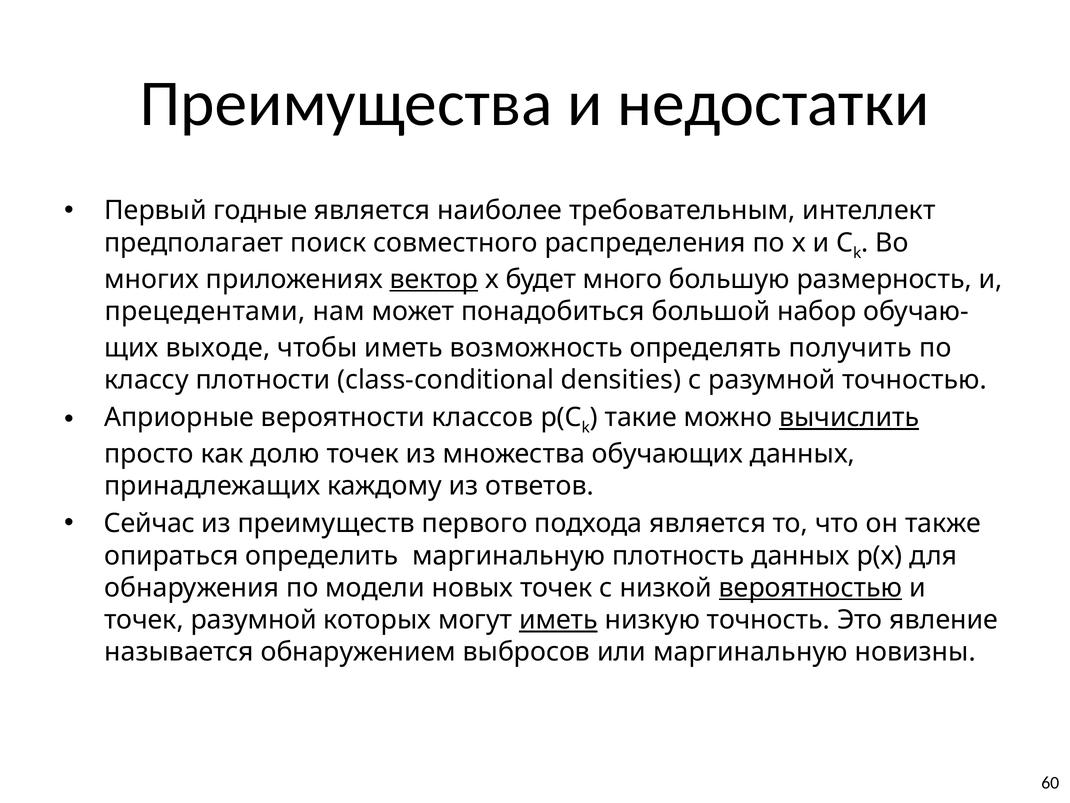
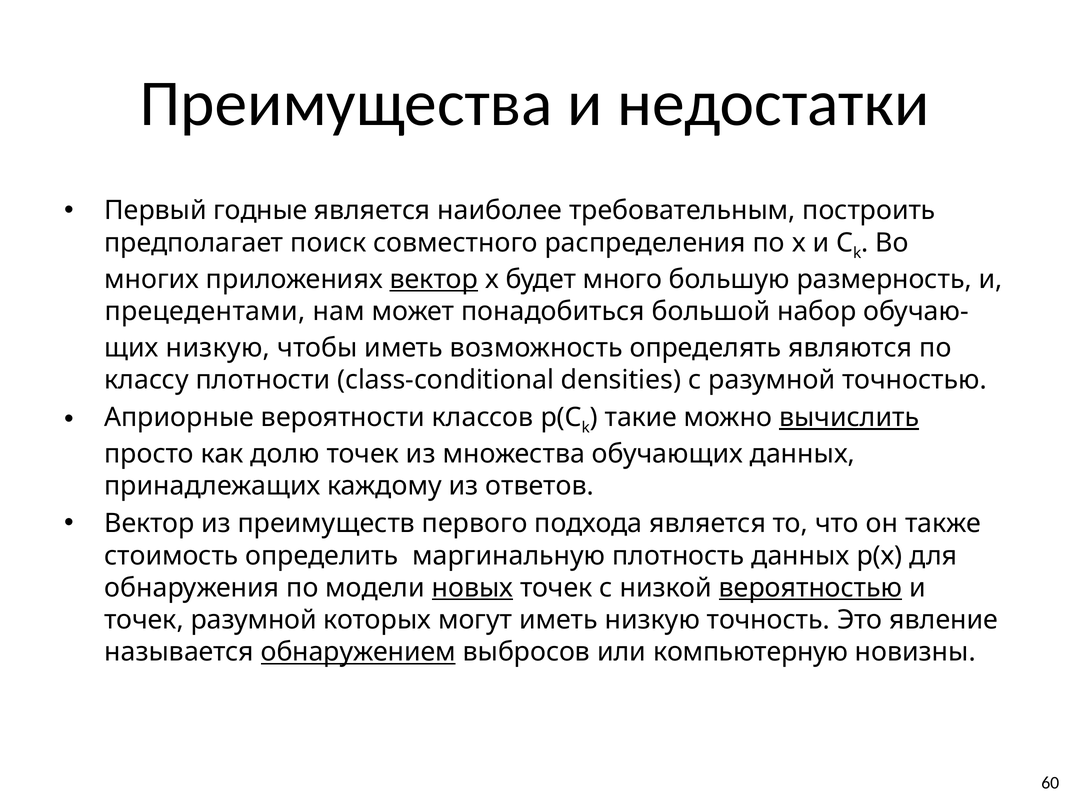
интеллект: интеллект -> построить
выходе at (218, 348): выходе -> низкую
получить: получить -> являются
Сейчас at (149, 523): Сейчас -> Вектор
опираться: опираться -> стоимость
новых underline: none -> present
иметь at (558, 620) underline: present -> none
обнаружением underline: none -> present
или маргинальную: маргинальную -> компьютерную
